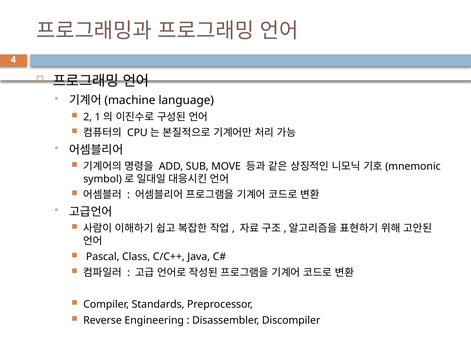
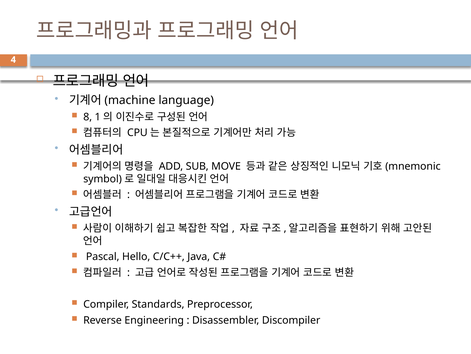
2: 2 -> 8
Class: Class -> Hello
